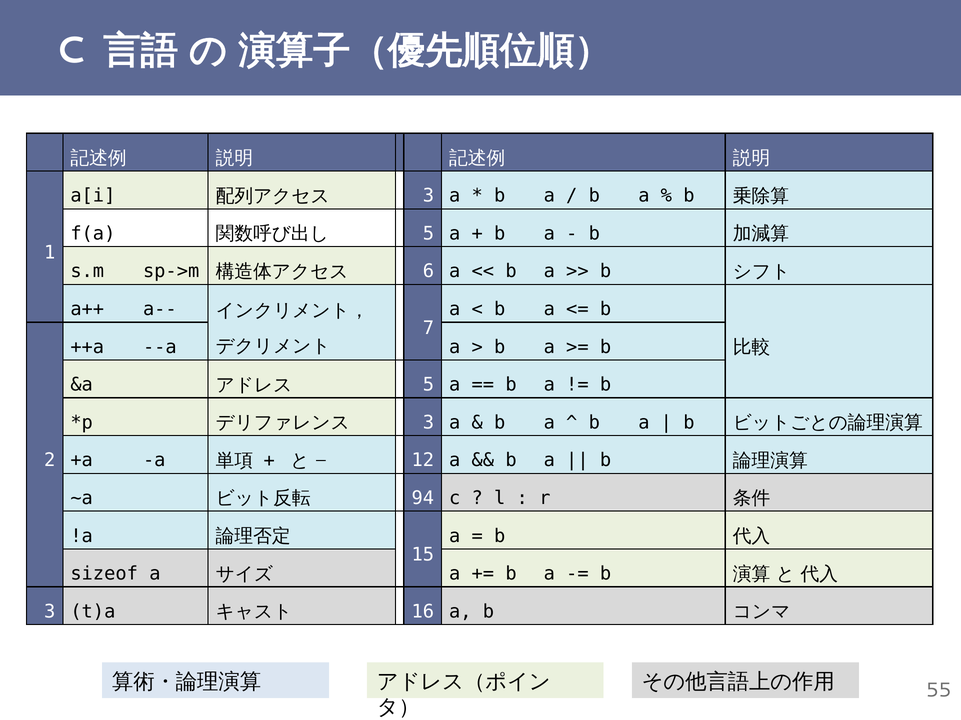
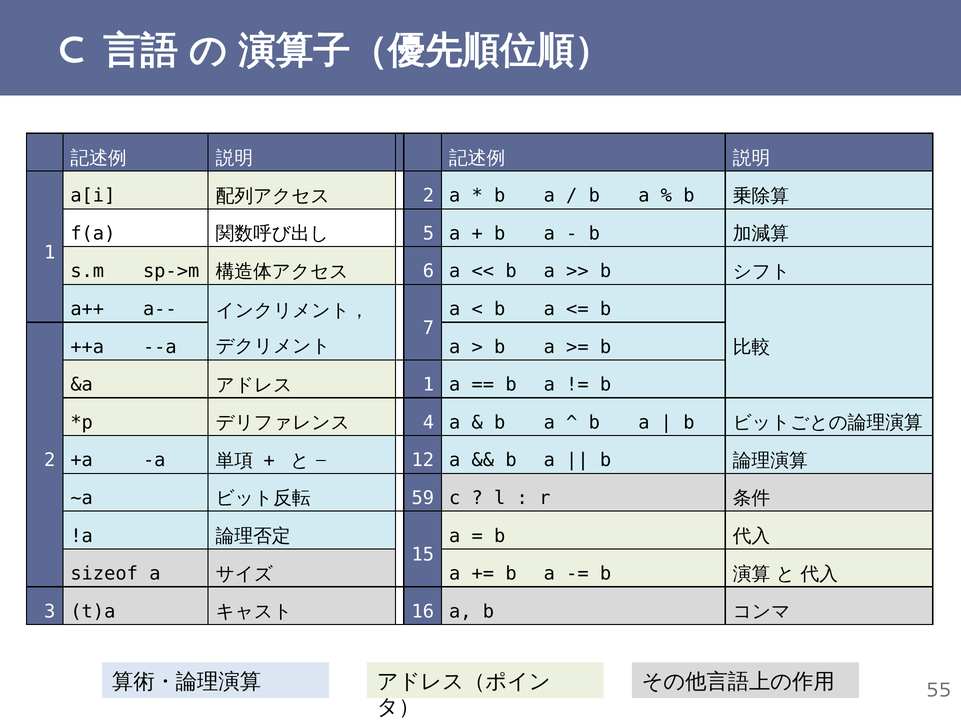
3 at (428, 196): 3 -> 2
5 at (428, 385): 5 -> 1
3 at (428, 423): 3 -> 4
94: 94 -> 59
